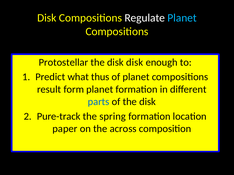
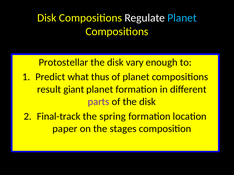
disk disk: disk -> vary
form: form -> giant
parts colour: blue -> purple
Pure-track: Pure-track -> Final-track
across: across -> stages
